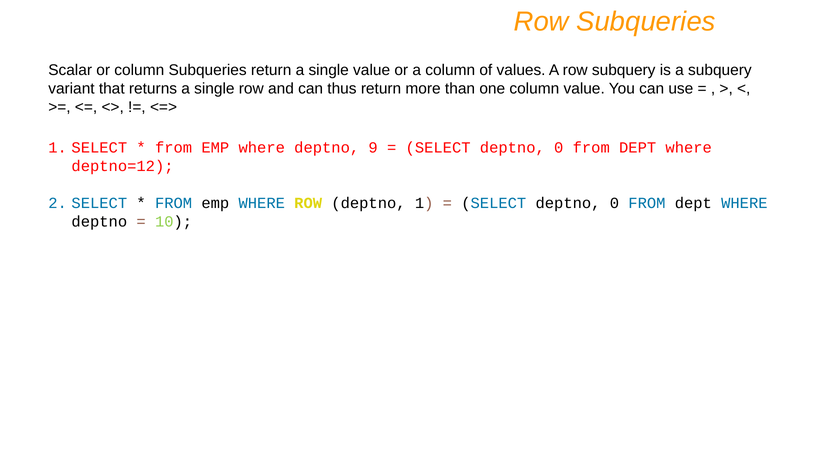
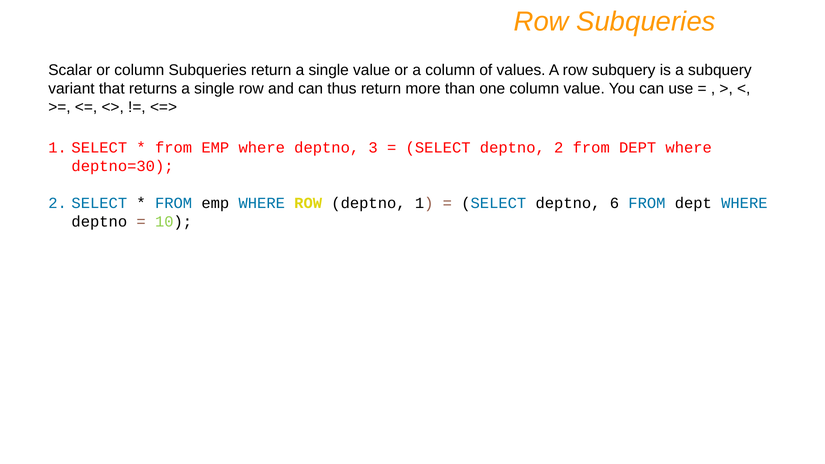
9: 9 -> 3
0 at (559, 147): 0 -> 2
deptno=12: deptno=12 -> deptno=30
0 at (614, 203): 0 -> 6
